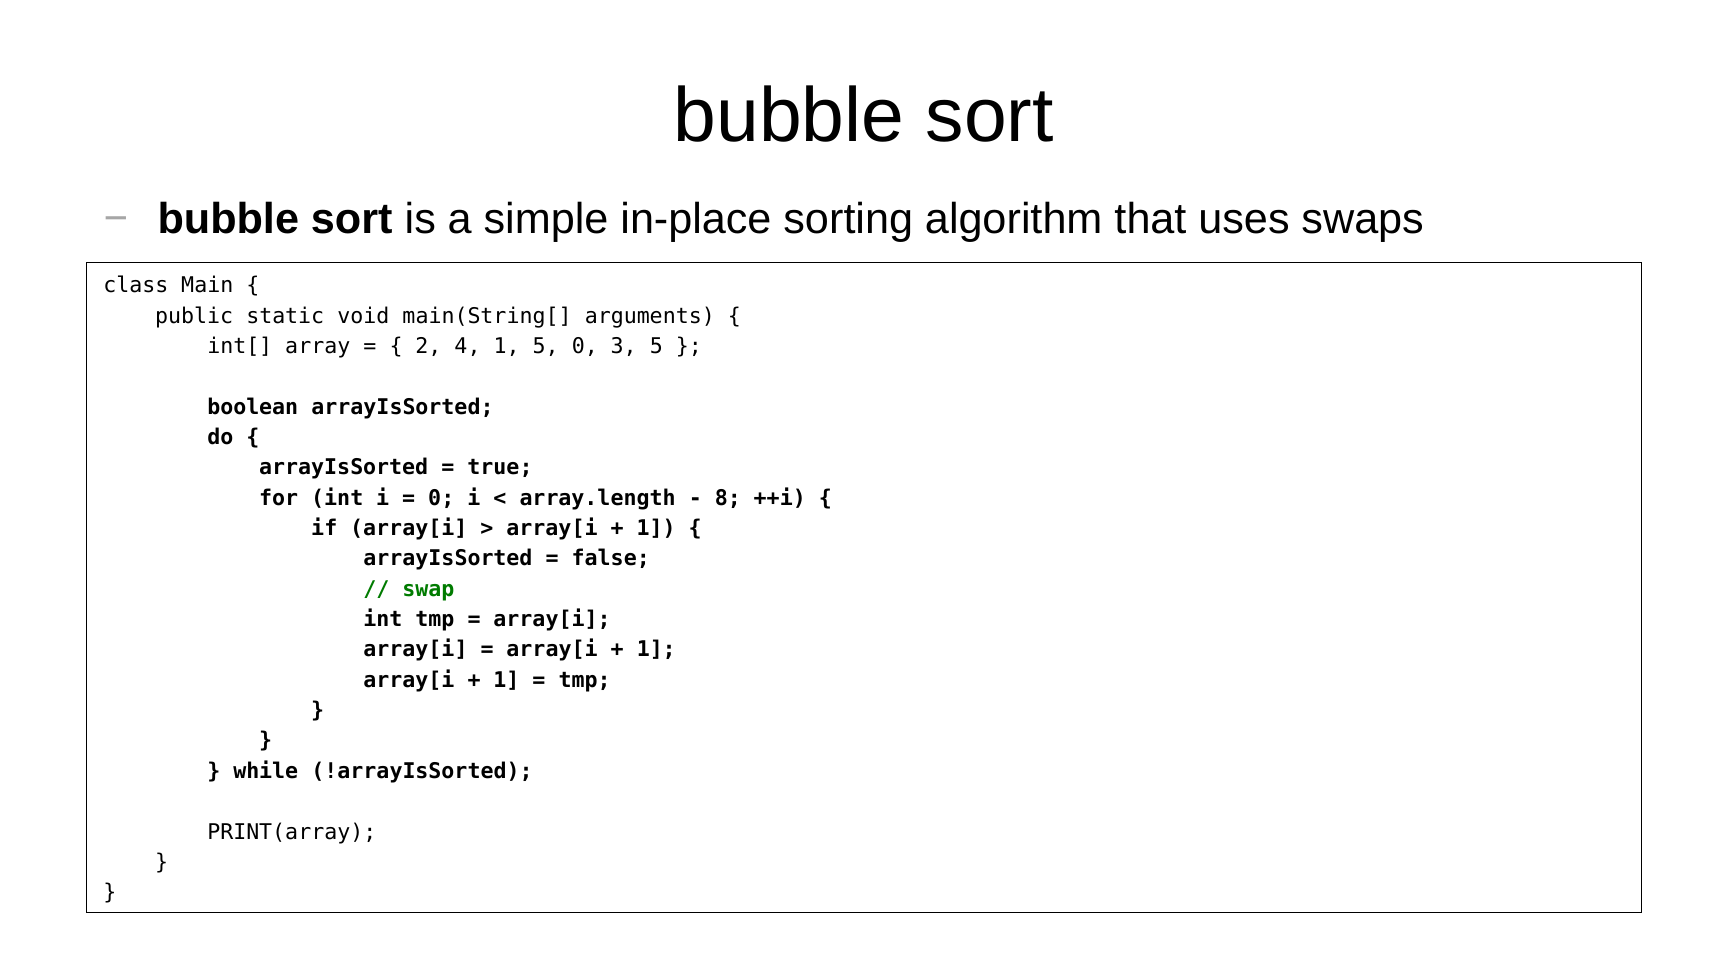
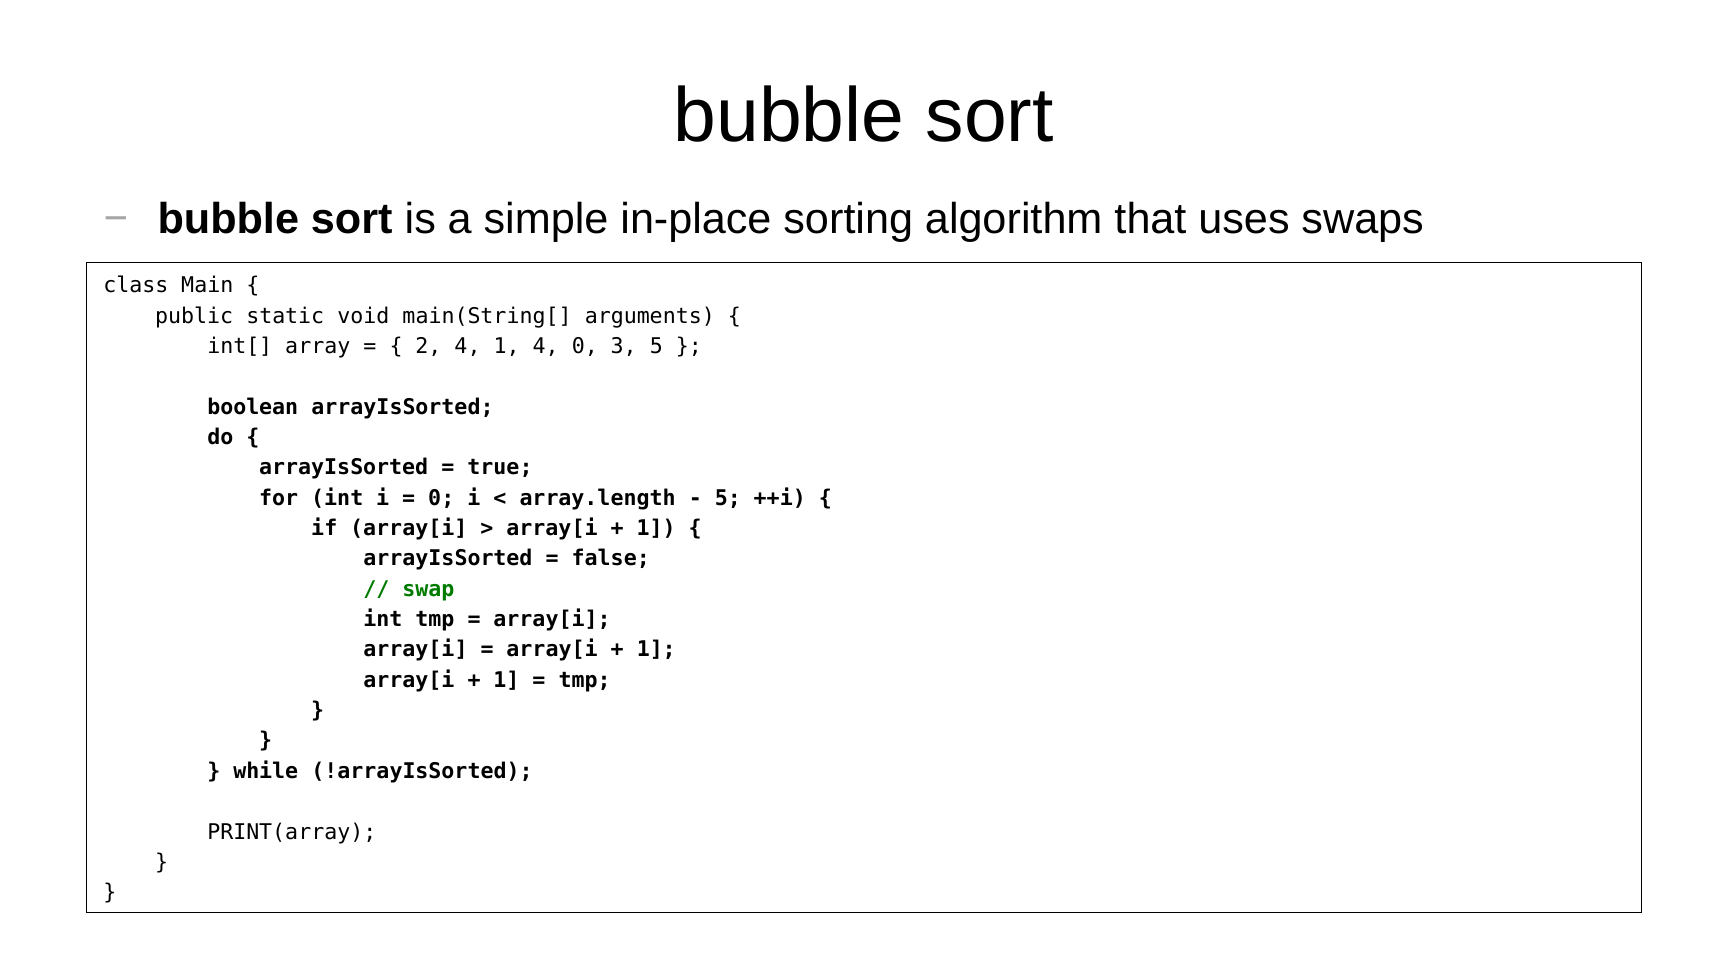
1 5: 5 -> 4
8 at (728, 498): 8 -> 5
